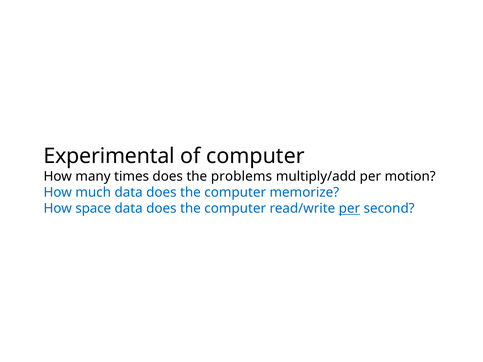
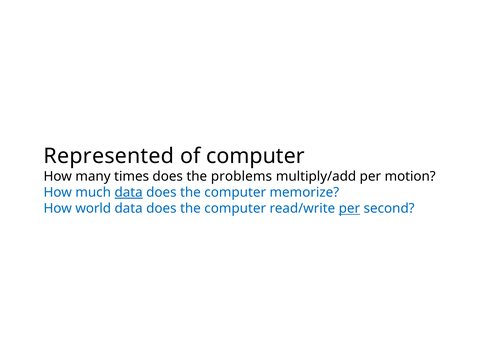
Experimental: Experimental -> Represented
data at (129, 193) underline: none -> present
space: space -> world
